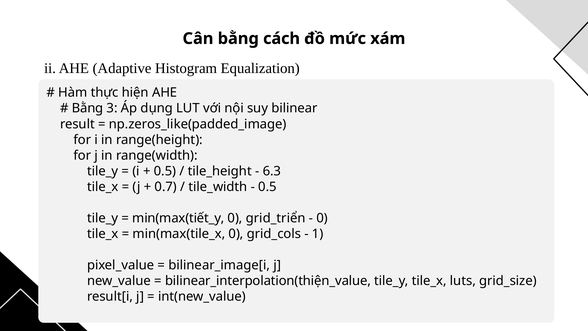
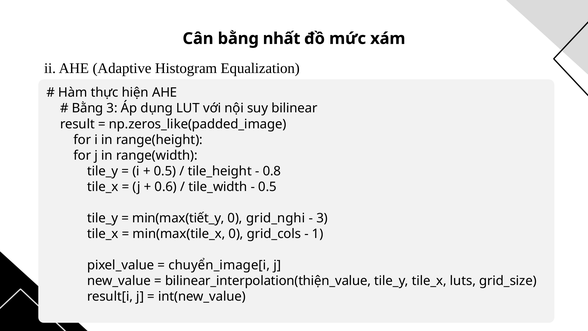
cách: cách -> nhất
6.3: 6.3 -> 0.8
0.7: 0.7 -> 0.6
grid_triển: grid_triển -> grid_nghi
0 at (322, 218): 0 -> 3
bilinear_image[i: bilinear_image[i -> chuyển_image[i
